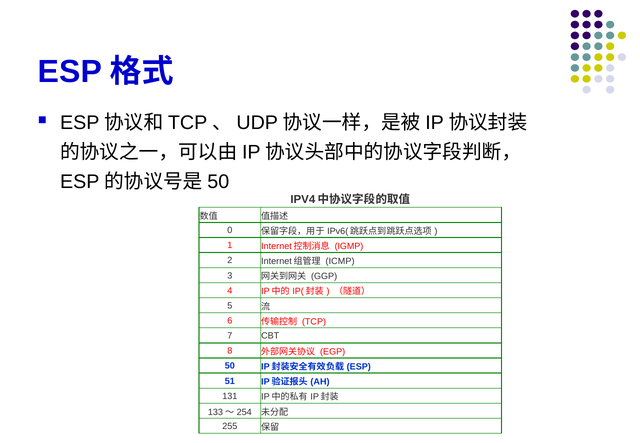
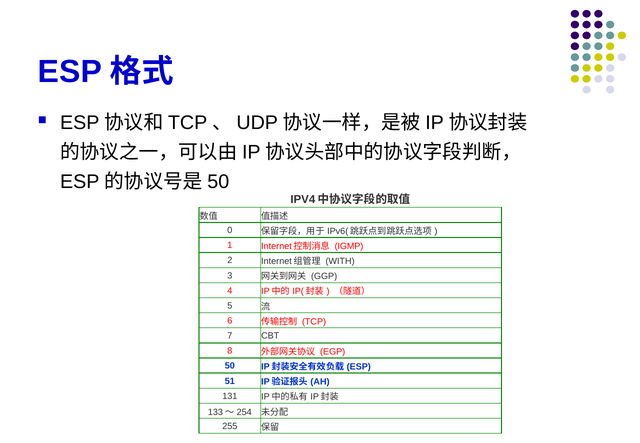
ICMP: ICMP -> WITH
